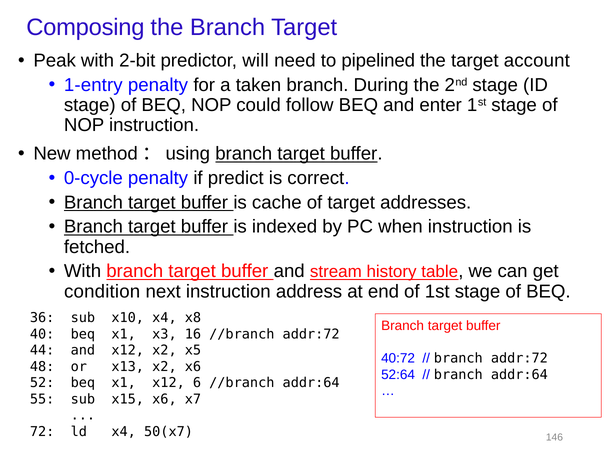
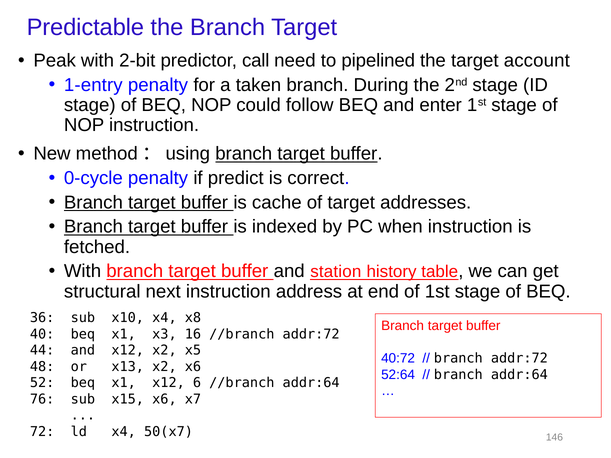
Composing: Composing -> Predictable
will: will -> call
stream: stream -> station
condition: condition -> structural
55: 55 -> 76
